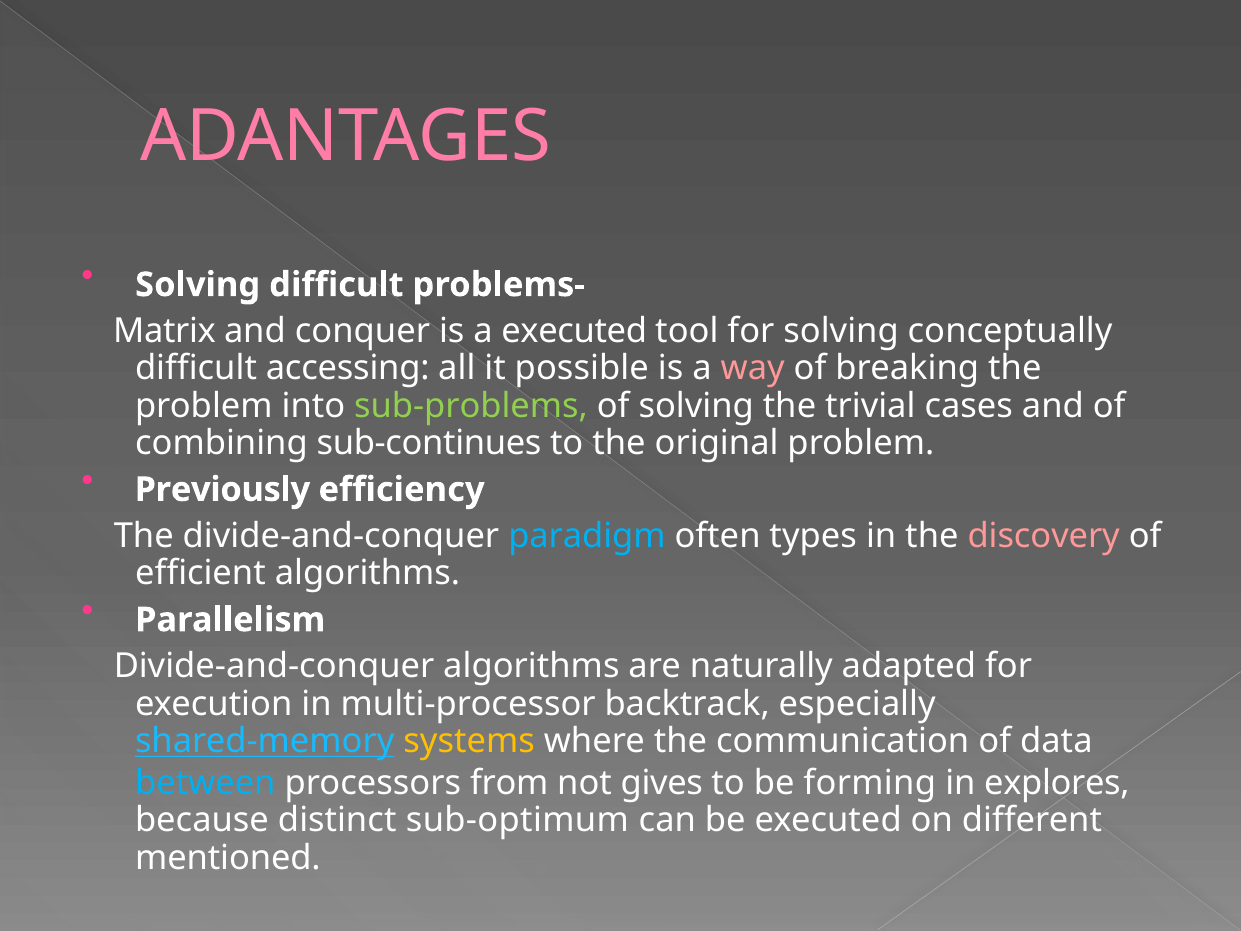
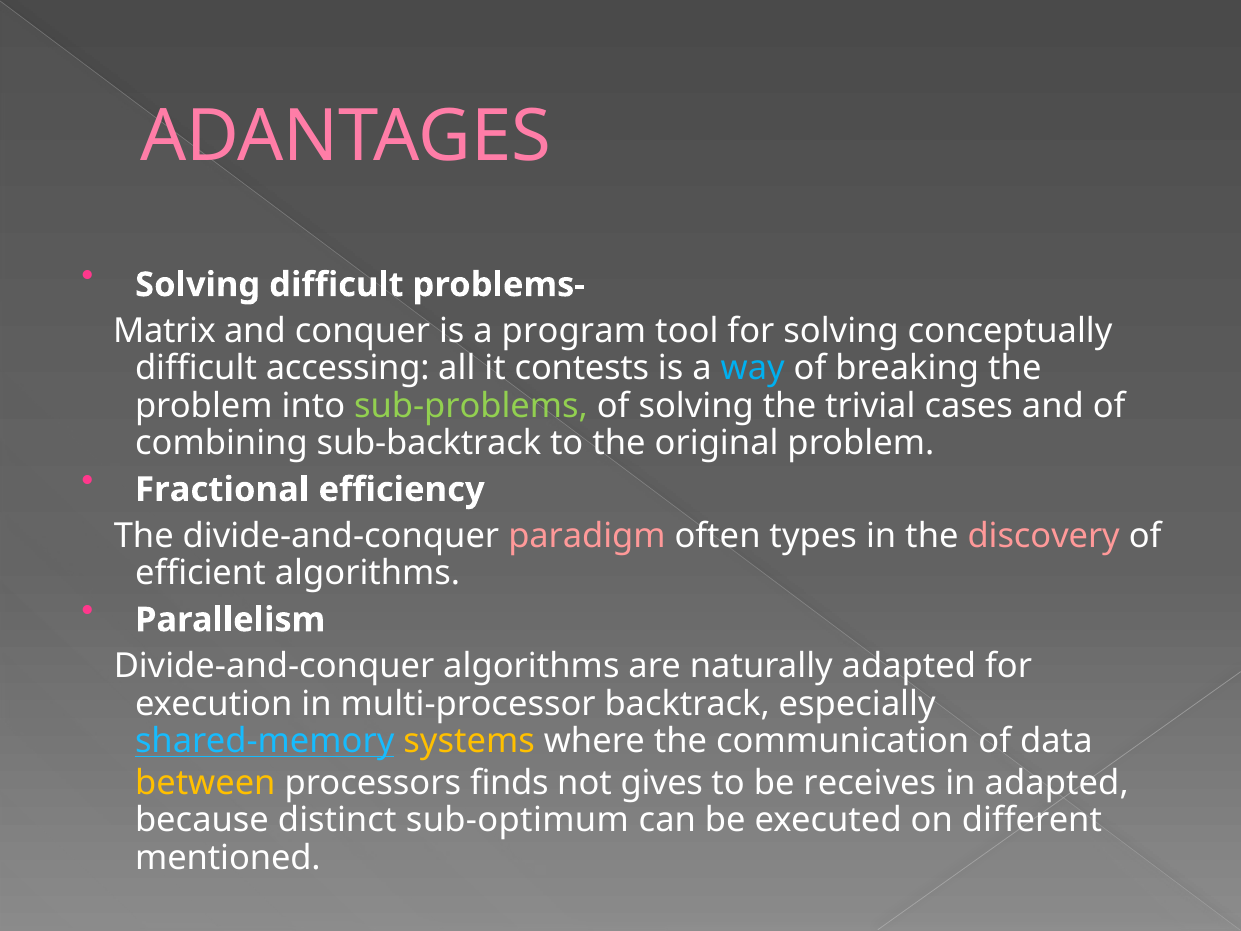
a executed: executed -> program
possible: possible -> contests
way colour: pink -> light blue
sub-continues: sub-continues -> sub-backtrack
Previously: Previously -> Fractional
paradigm colour: light blue -> pink
between colour: light blue -> yellow
from: from -> finds
forming: forming -> receives
in explores: explores -> adapted
